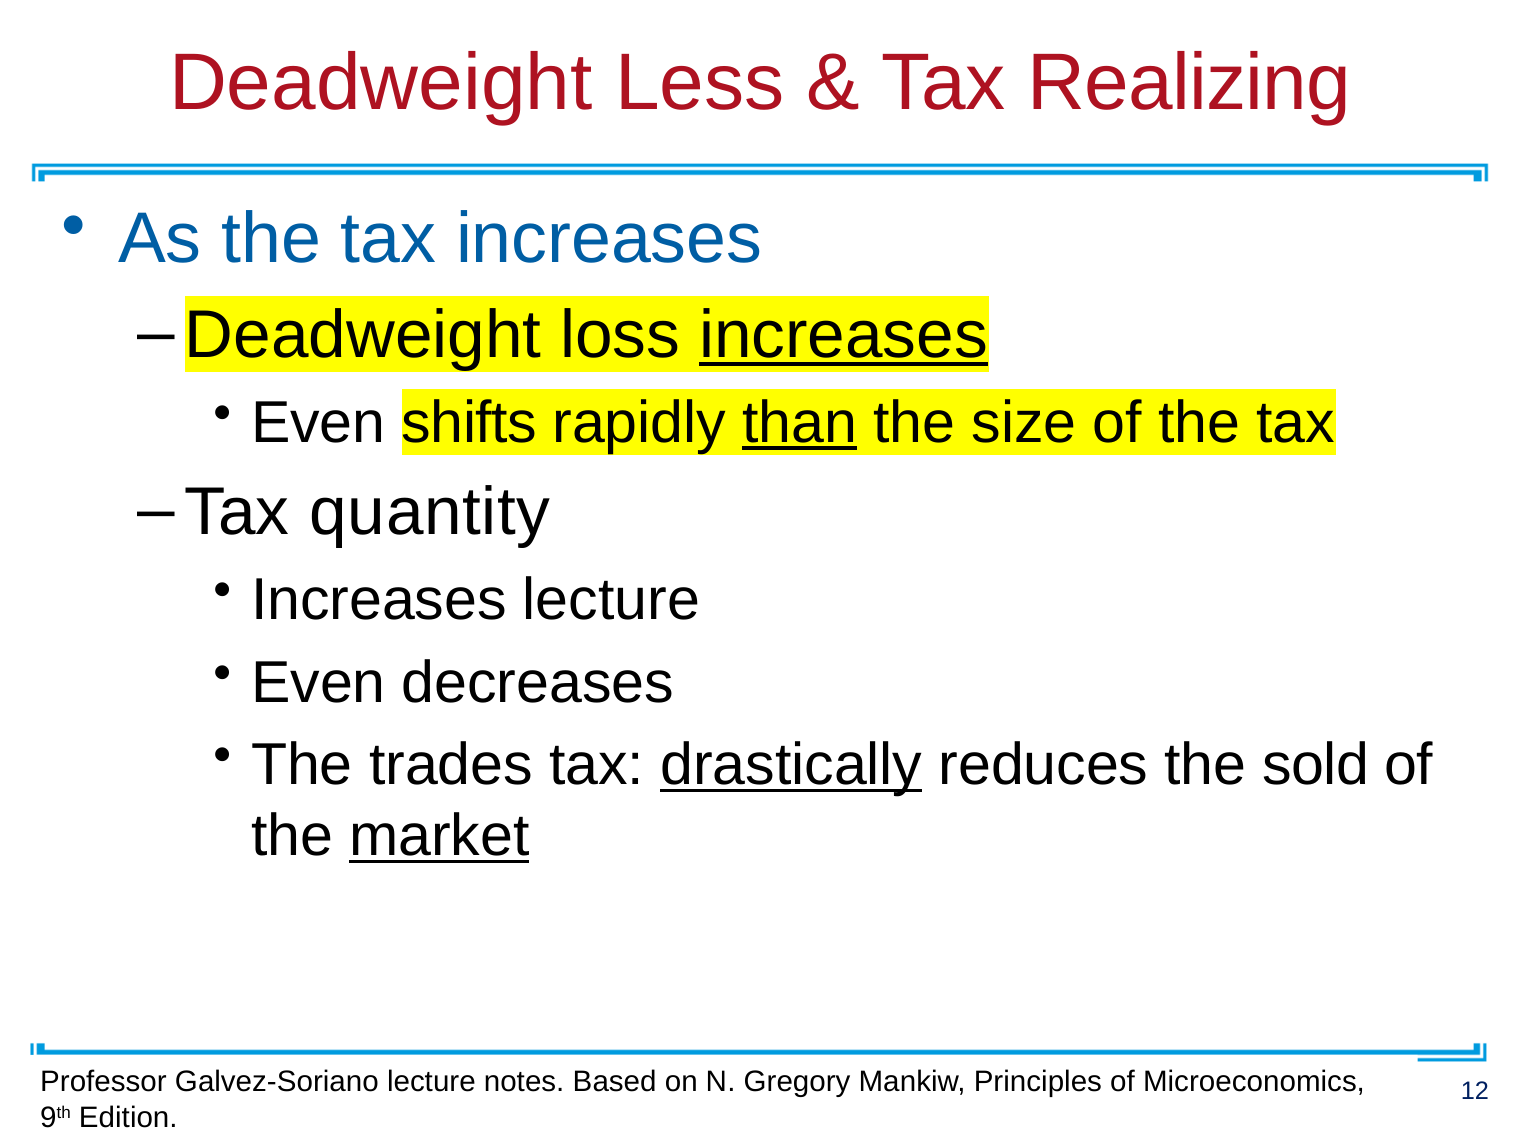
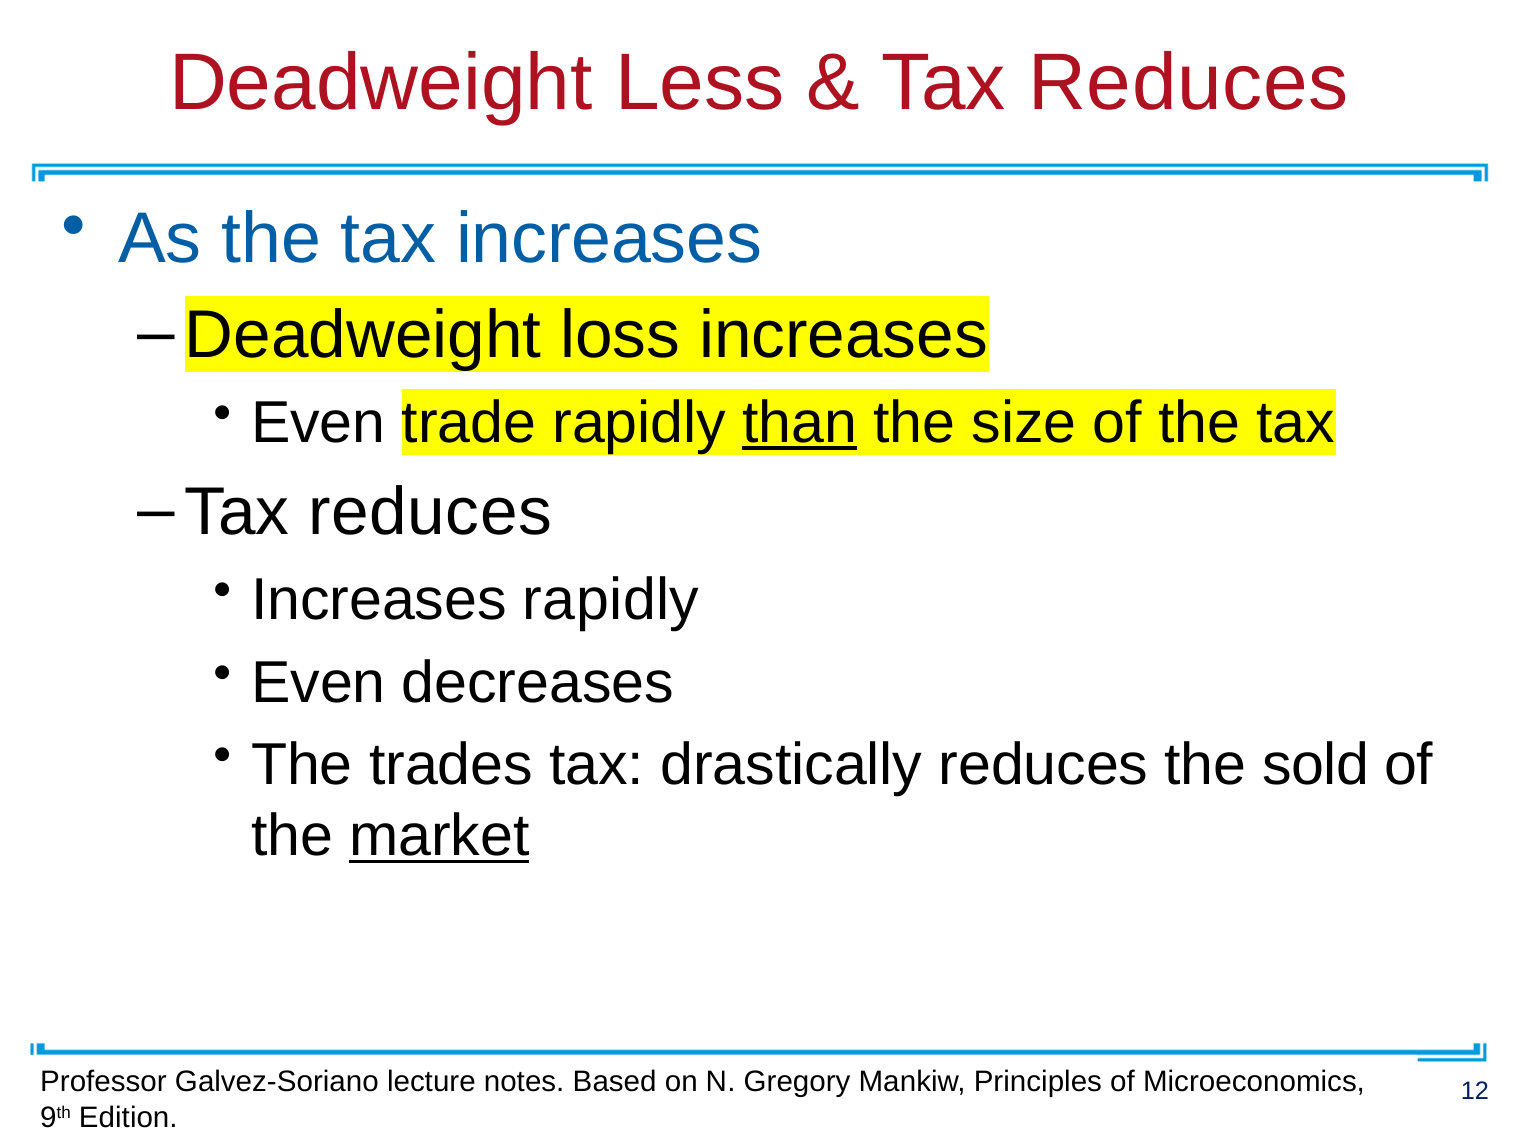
Realizing at (1189, 83): Realizing -> Reduces
increases at (844, 335) underline: present -> none
shifts: shifts -> trade
quantity at (430, 513): quantity -> reduces
Increases lecture: lecture -> rapidly
drastically underline: present -> none
